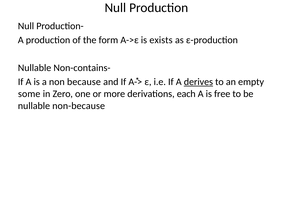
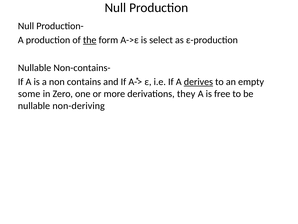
the underline: none -> present
exists: exists -> select
because: because -> contains
each: each -> they
non-because: non-because -> non-deriving
